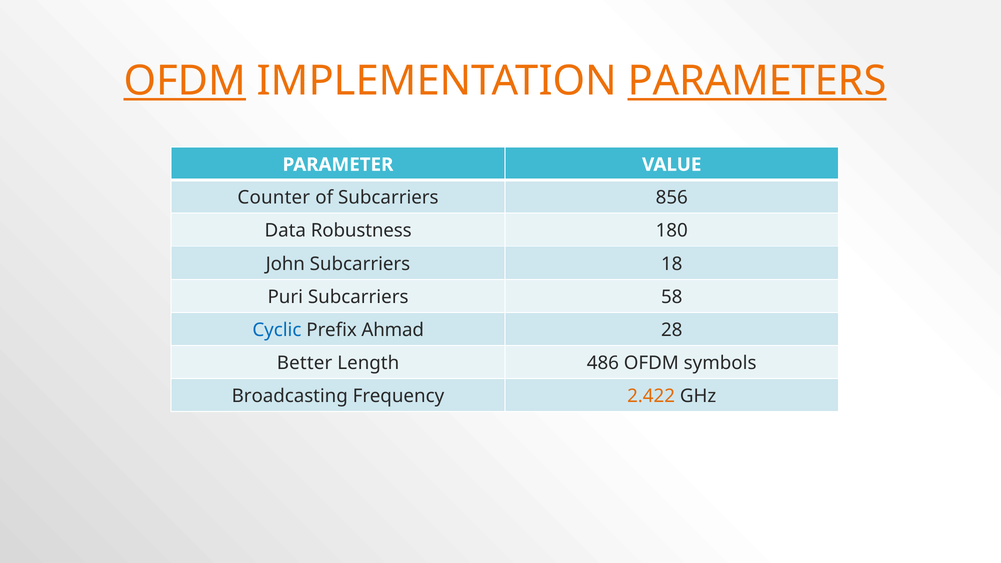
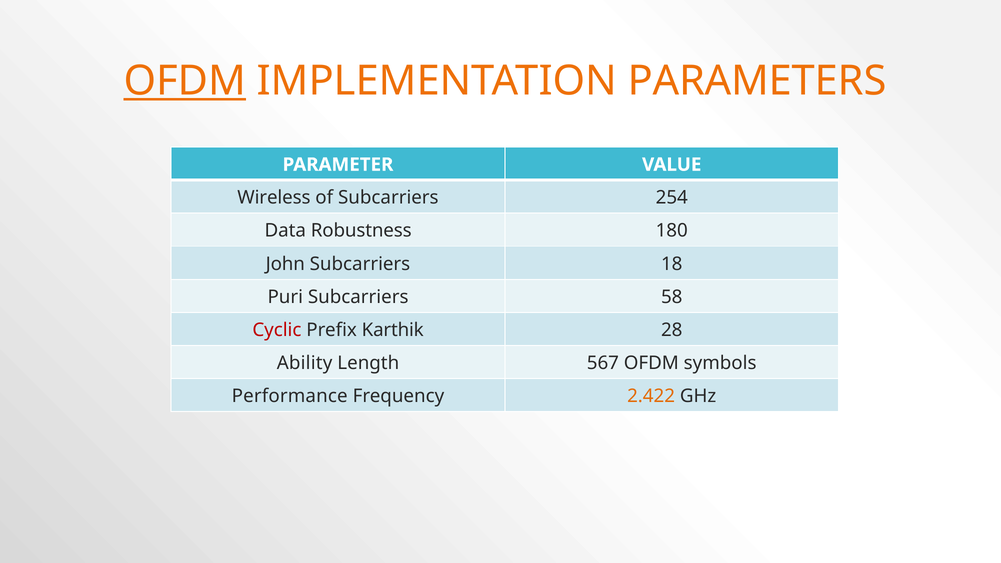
PARAMETERS underline: present -> none
Counter: Counter -> Wireless
856: 856 -> 254
Cyclic colour: blue -> red
Ahmad: Ahmad -> Karthik
Better: Better -> Ability
486: 486 -> 567
Broadcasting: Broadcasting -> Performance
